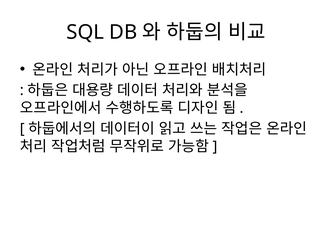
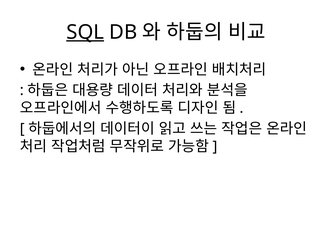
SQL underline: none -> present
